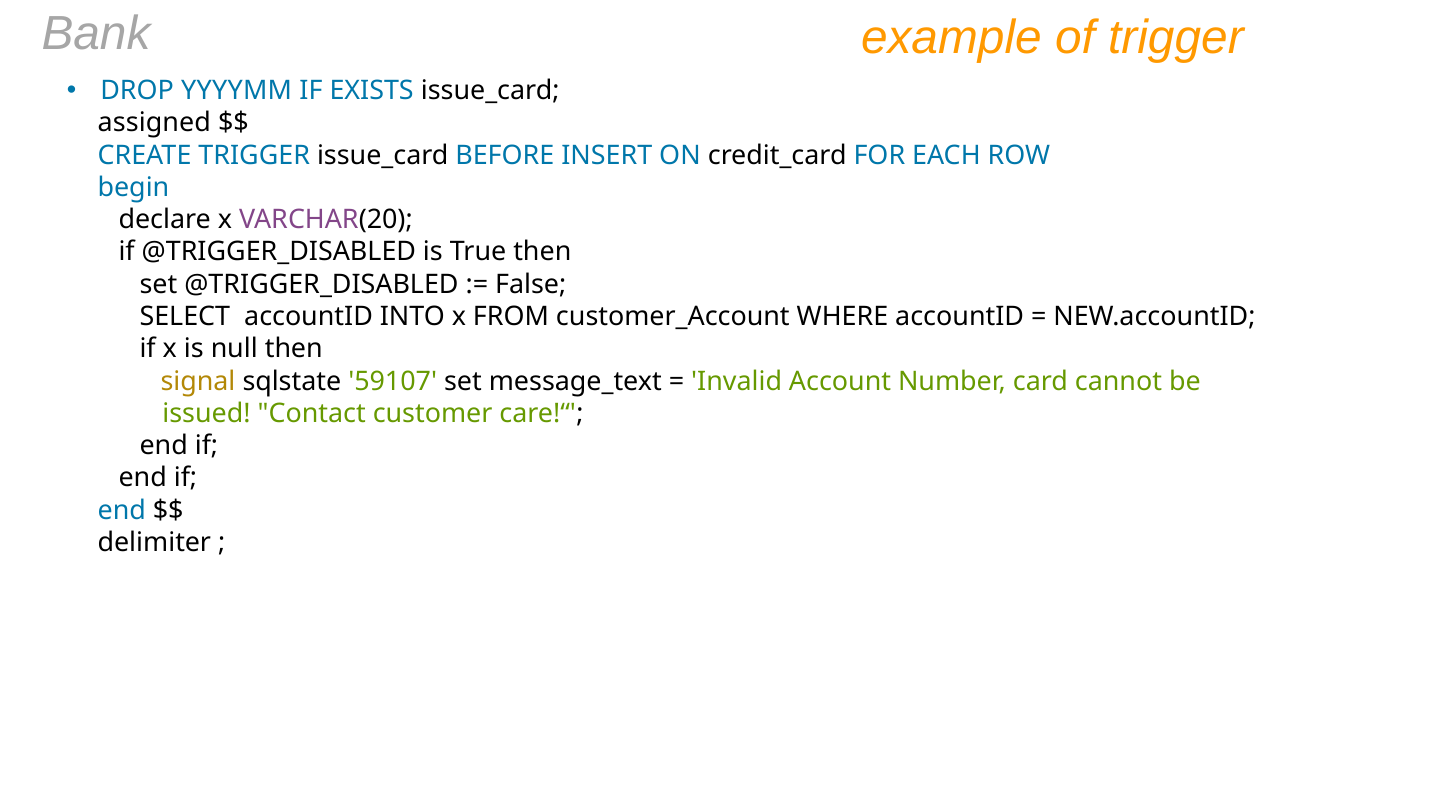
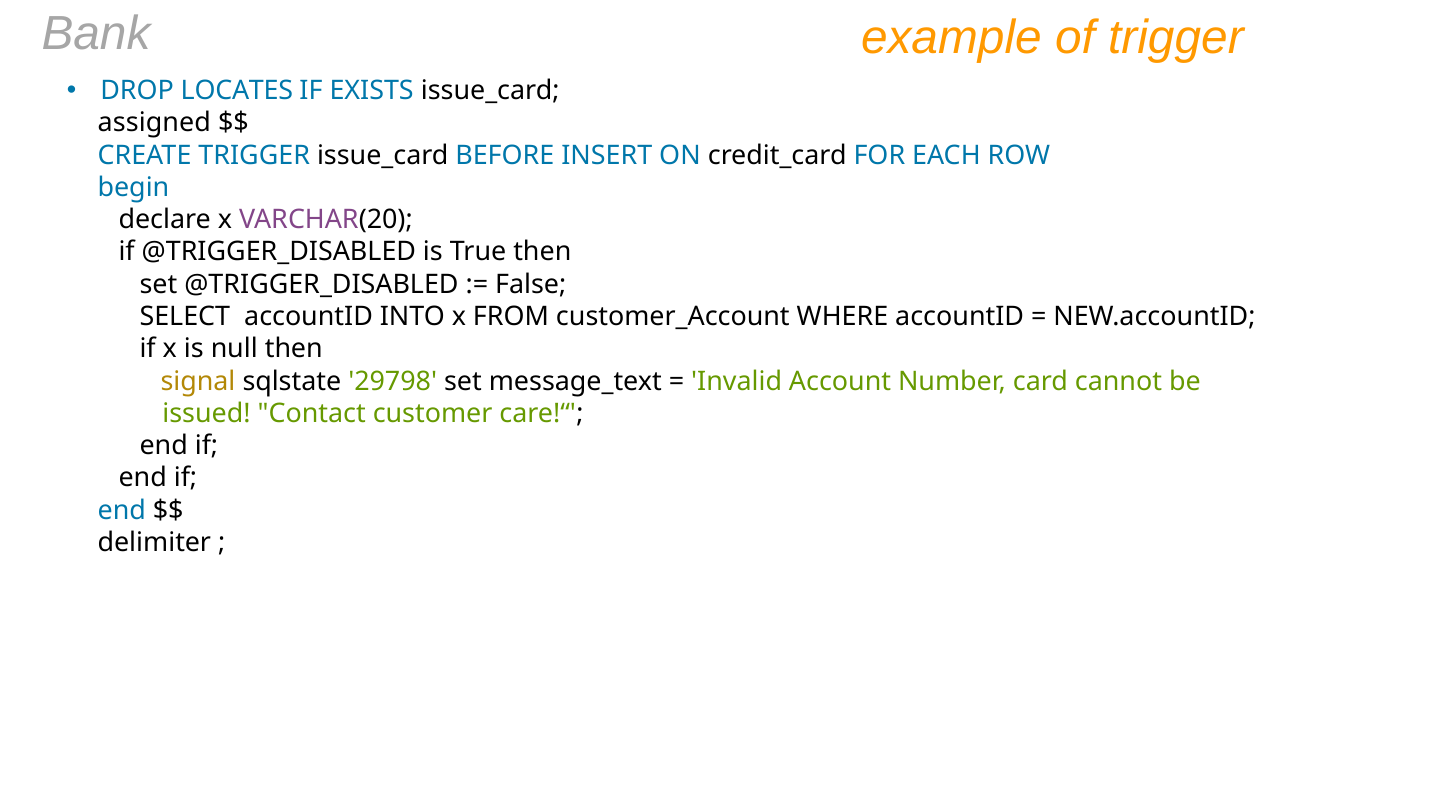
YYYYMM: YYYYMM -> LOCATES
59107: 59107 -> 29798
